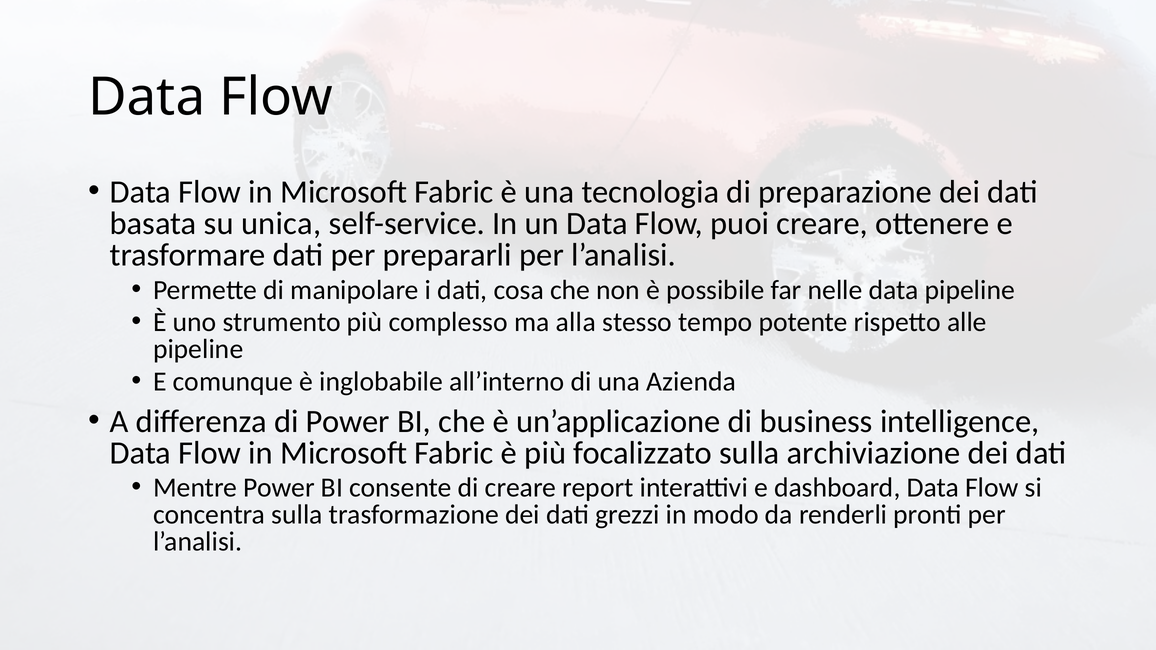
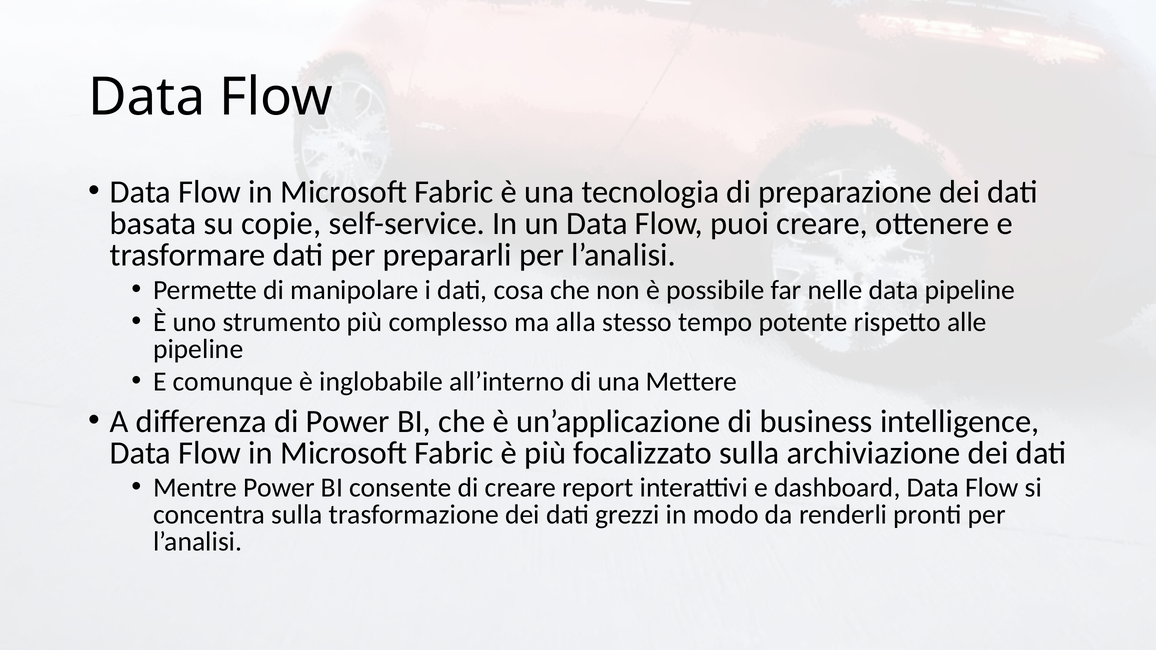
unica: unica -> copie
Azienda: Azienda -> Mettere
